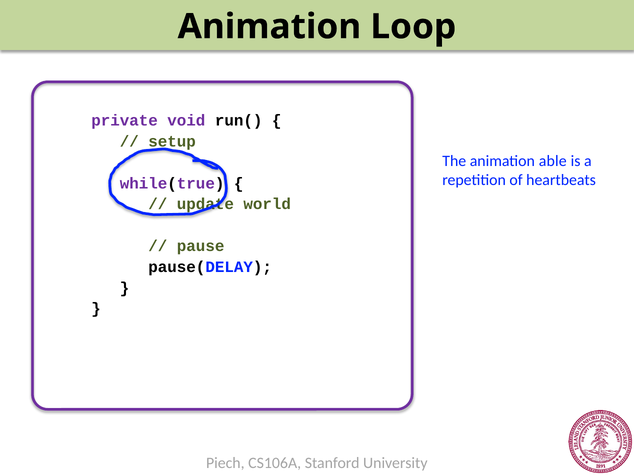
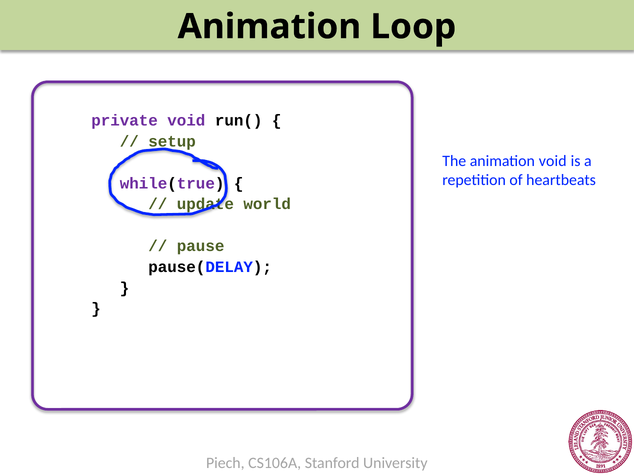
animation able: able -> void
